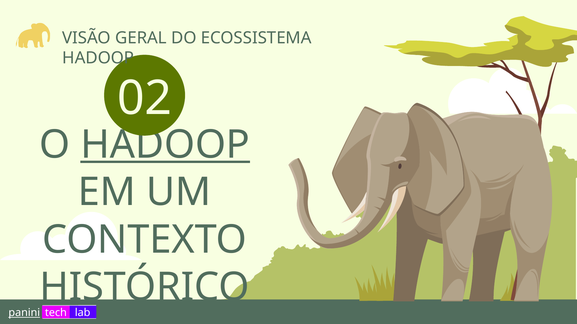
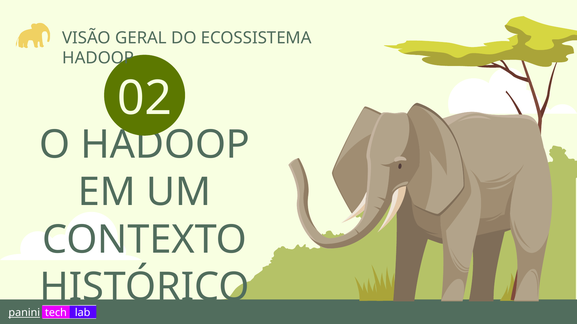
HADOOP at (165, 145) underline: present -> none
